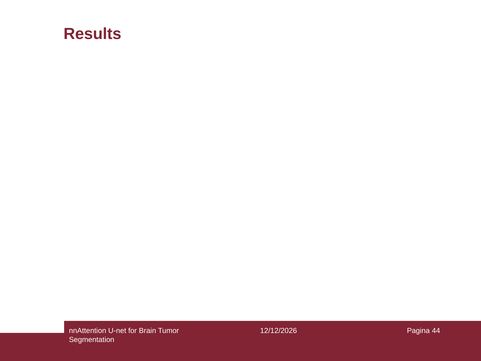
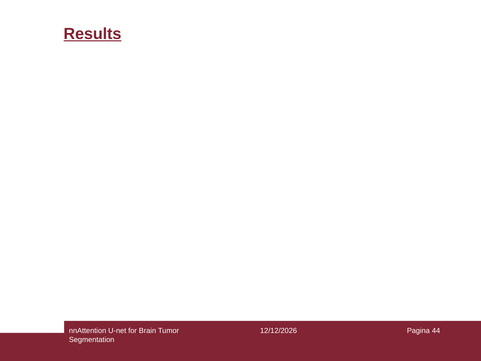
Results underline: none -> present
